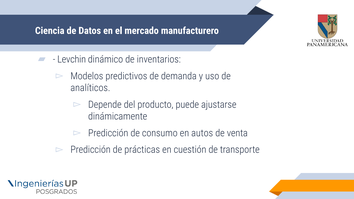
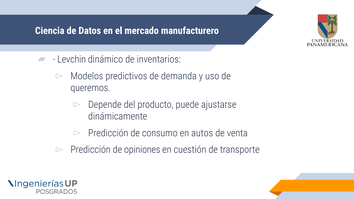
analíticos: analíticos -> queremos
prácticas: prácticas -> opiniones
